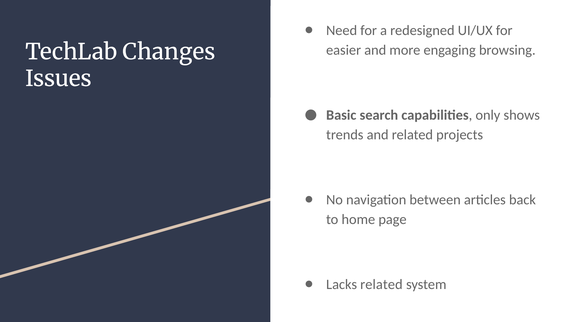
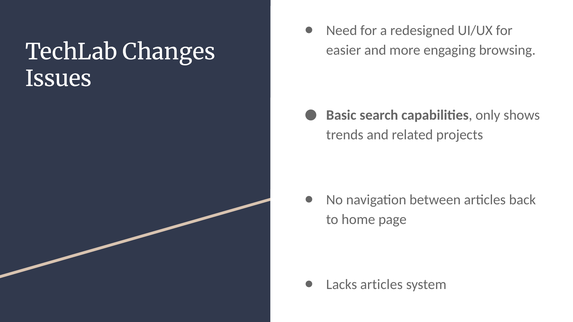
Lacks related: related -> articles
